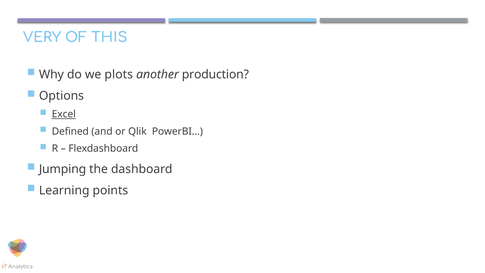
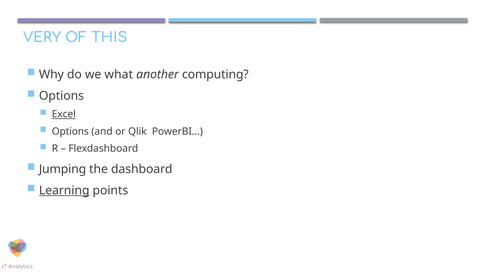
plots: plots -> what
production: production -> computing
Defined at (70, 131): Defined -> Options
Learning underline: none -> present
